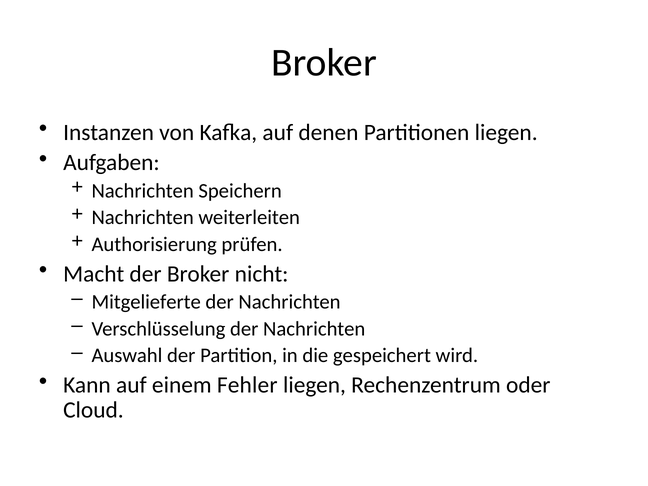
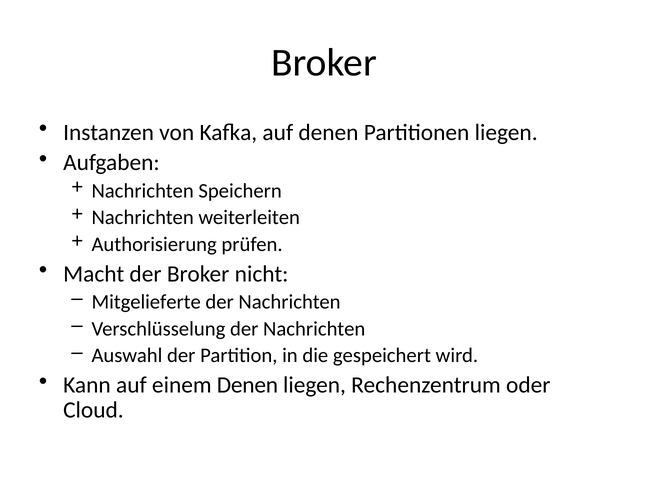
einem Fehler: Fehler -> Denen
